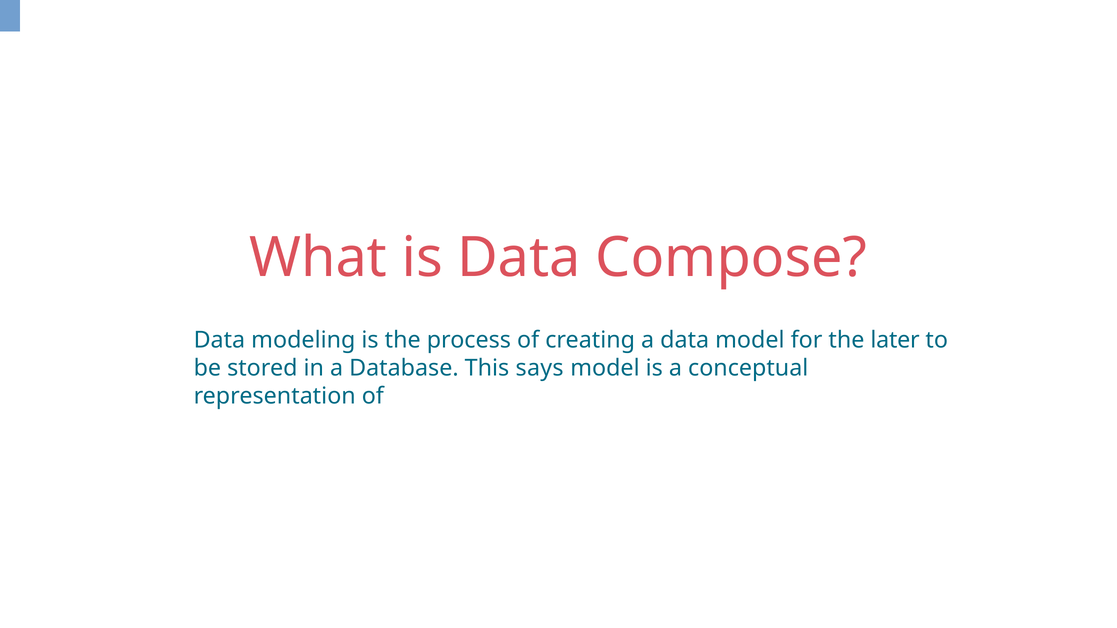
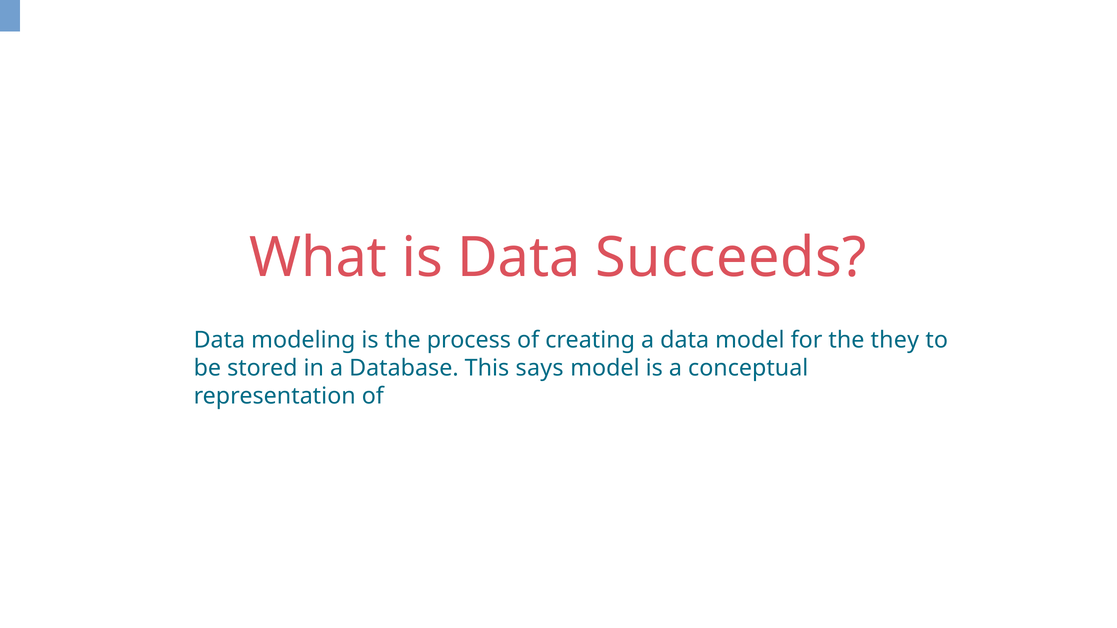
Compose: Compose -> Succeeds
later: later -> they
